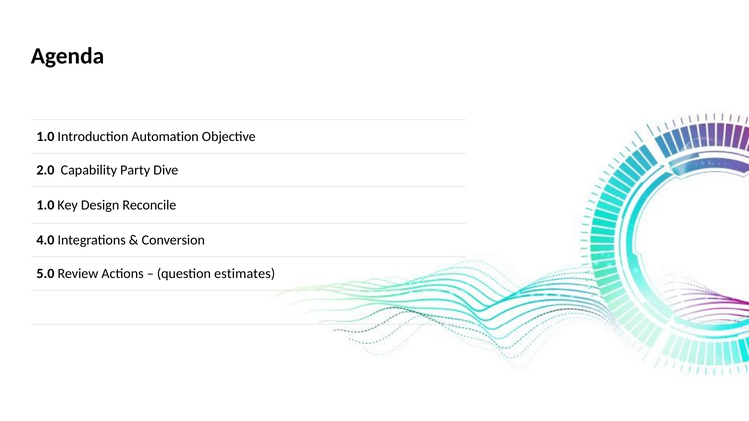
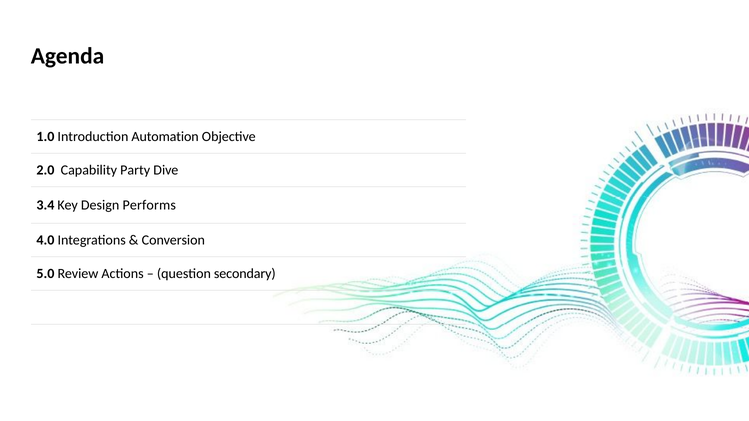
1.0 at (45, 205): 1.0 -> 3.4
Reconcile: Reconcile -> Performs
estimates: estimates -> secondary
